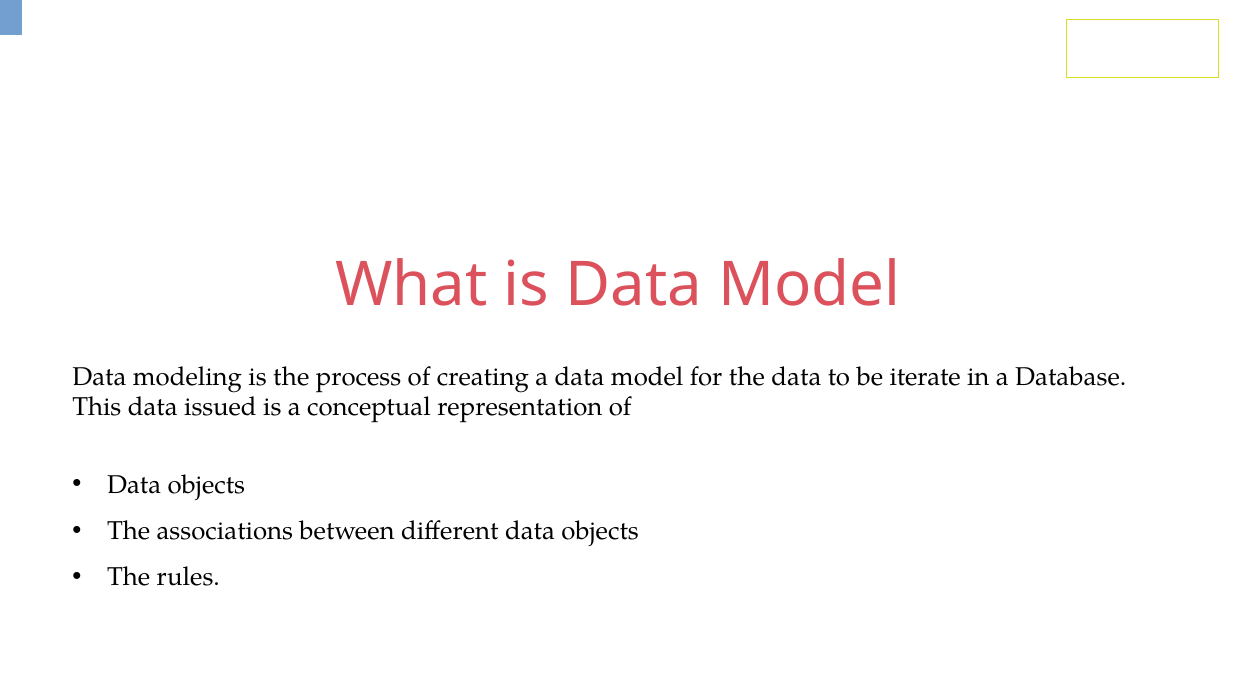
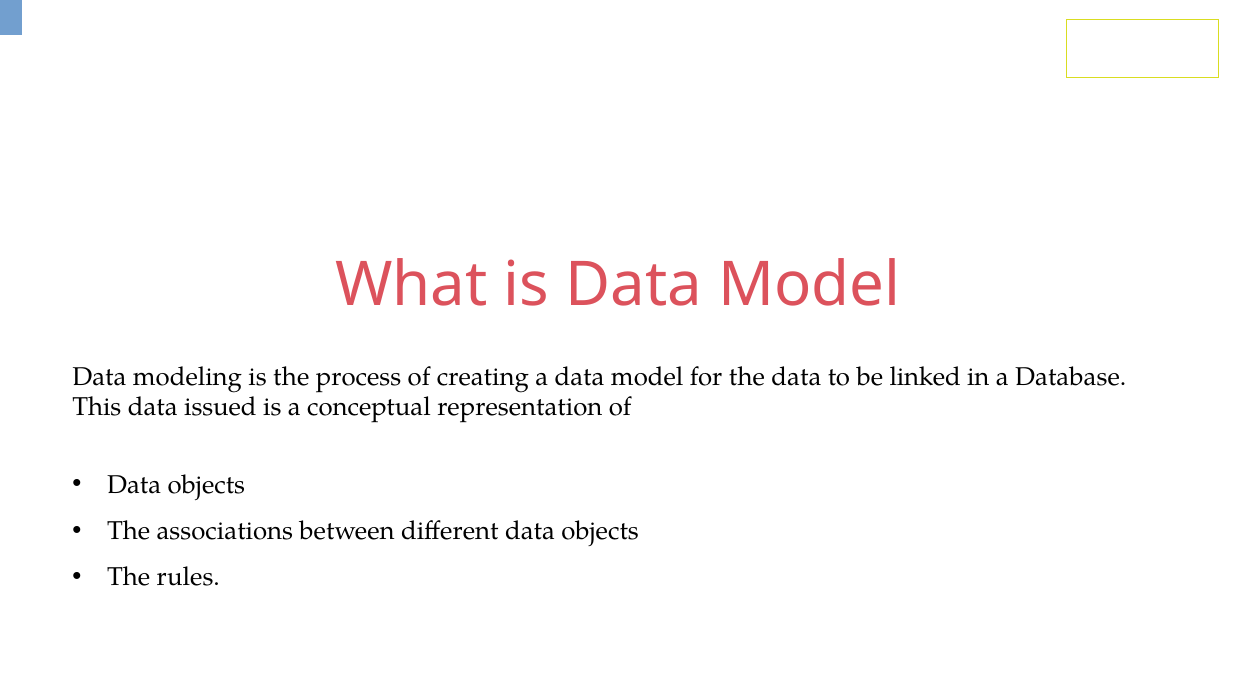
iterate: iterate -> linked
